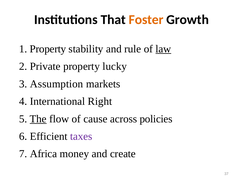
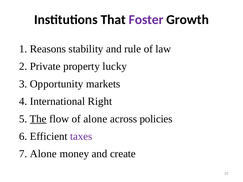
Foster colour: orange -> purple
1 Property: Property -> Reasons
law underline: present -> none
Assumption: Assumption -> Opportunity
of cause: cause -> alone
7 Africa: Africa -> Alone
